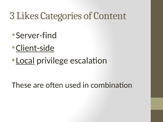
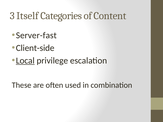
Likes: Likes -> Itself
Server-find: Server-find -> Server-fast
Client-side underline: present -> none
